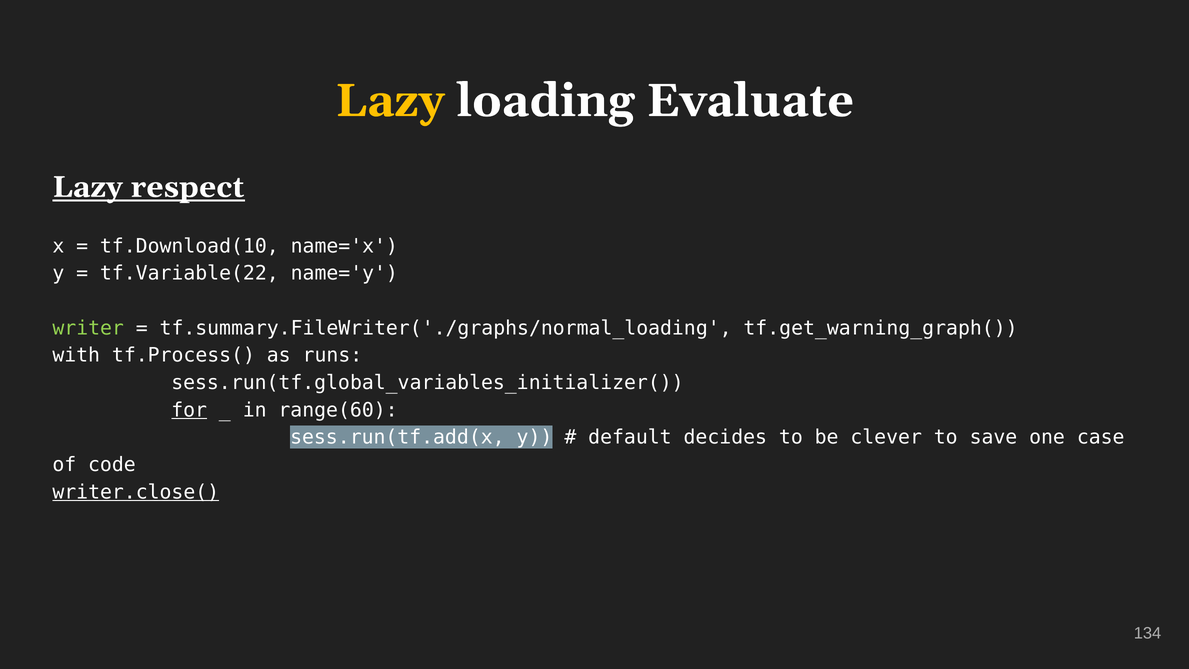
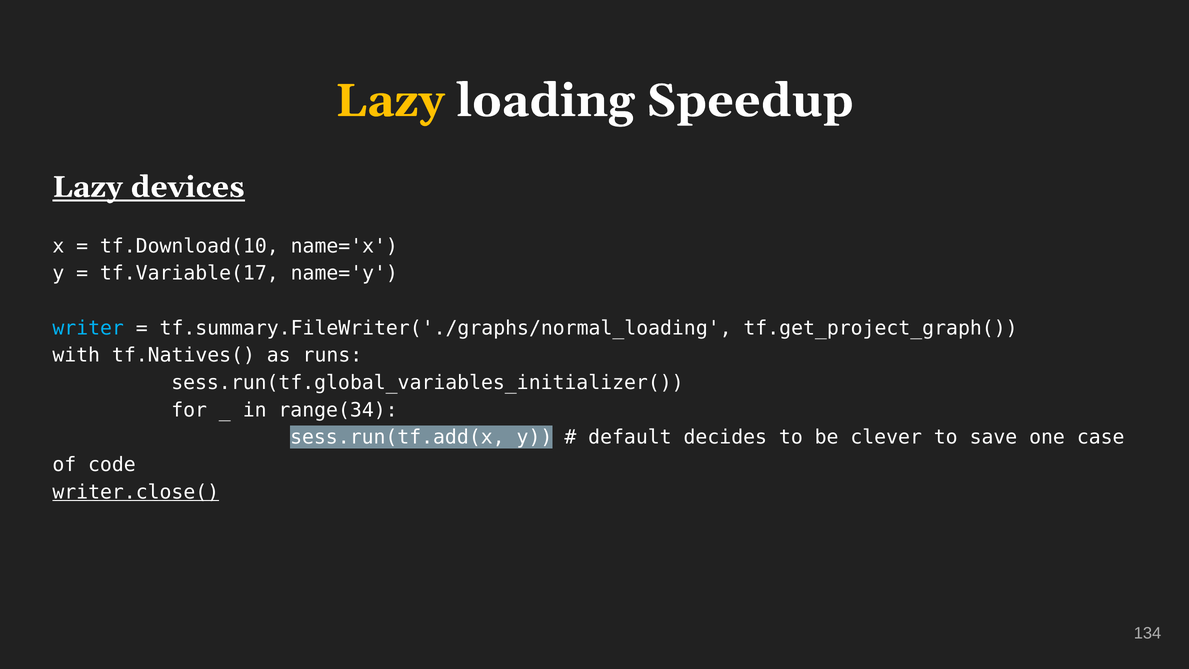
Evaluate: Evaluate -> Speedup
respect: respect -> devices
tf.Variable(22: tf.Variable(22 -> tf.Variable(17
writer colour: light green -> light blue
tf.get_warning_graph(: tf.get_warning_graph( -> tf.get_project_graph(
tf.Process(: tf.Process( -> tf.Natives(
for underline: present -> none
range(60: range(60 -> range(34
